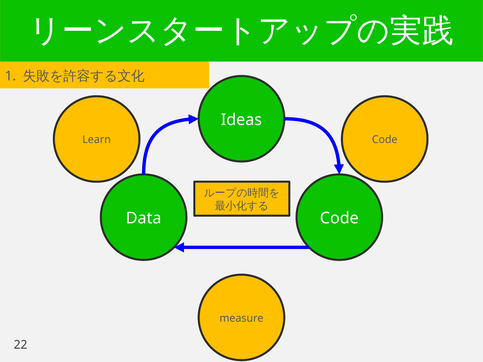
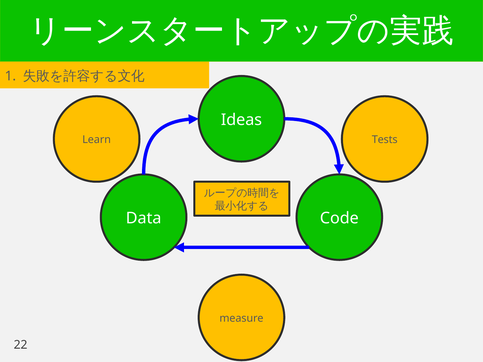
Learn Code: Code -> Tests
